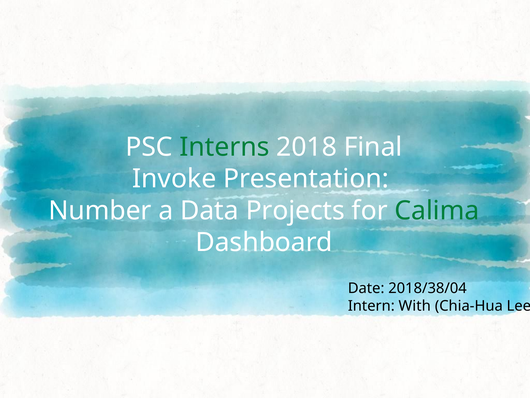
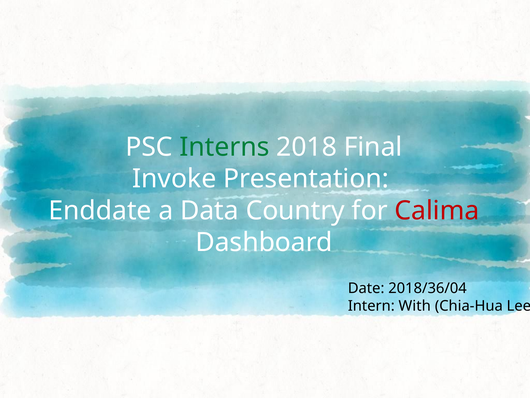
Number: Number -> Enddate
Projects: Projects -> Country
Calima colour: green -> red
2018/38/04: 2018/38/04 -> 2018/36/04
